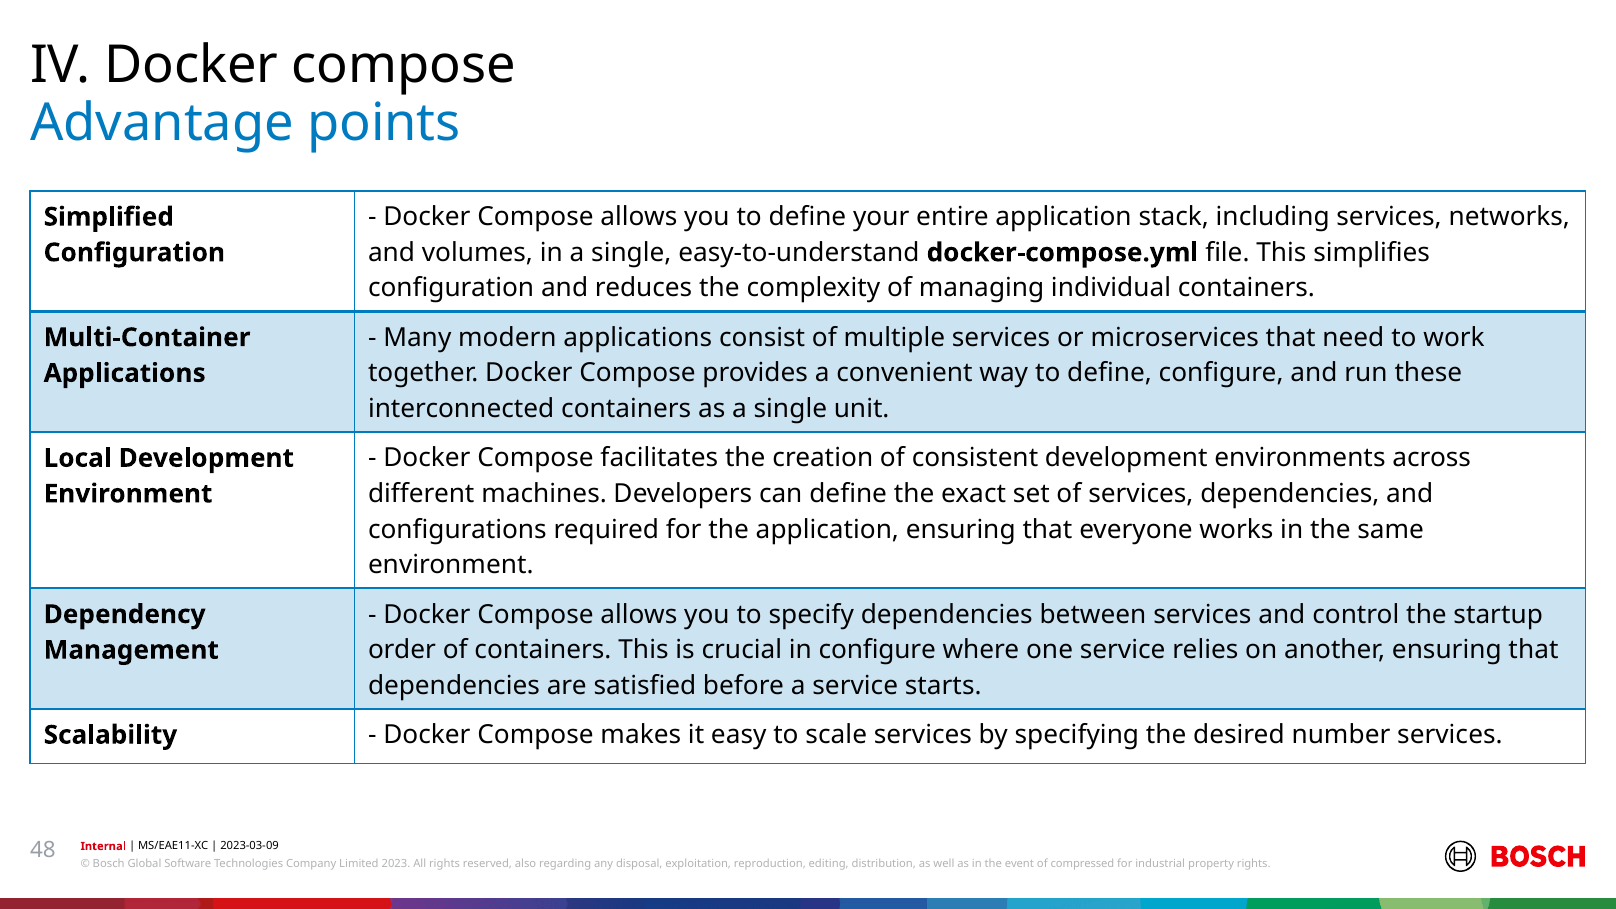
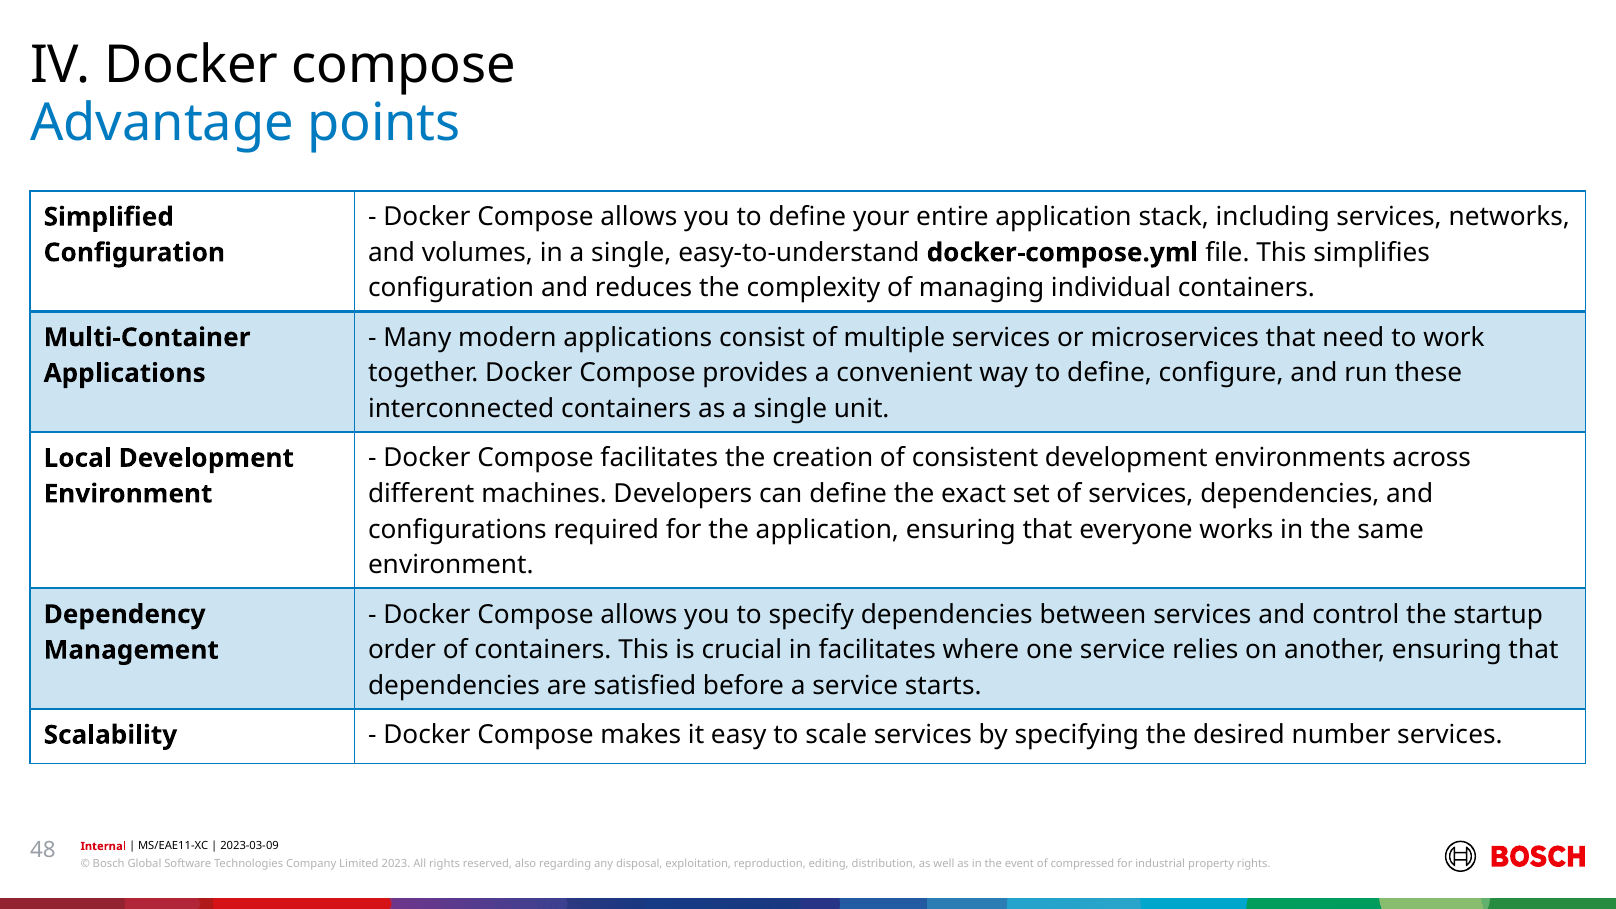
in configure: configure -> facilitates
